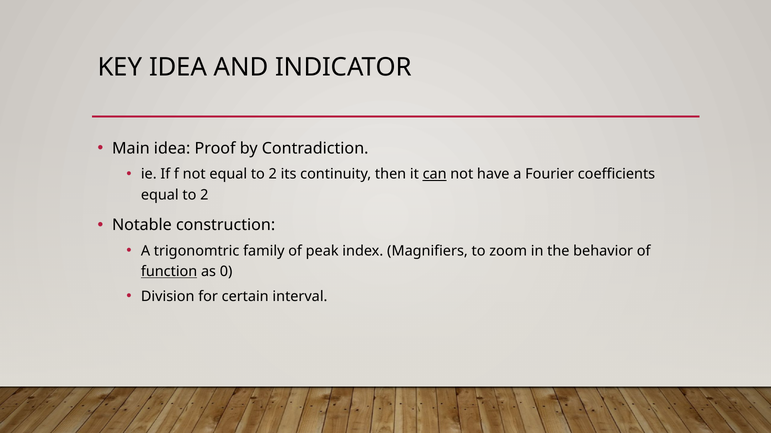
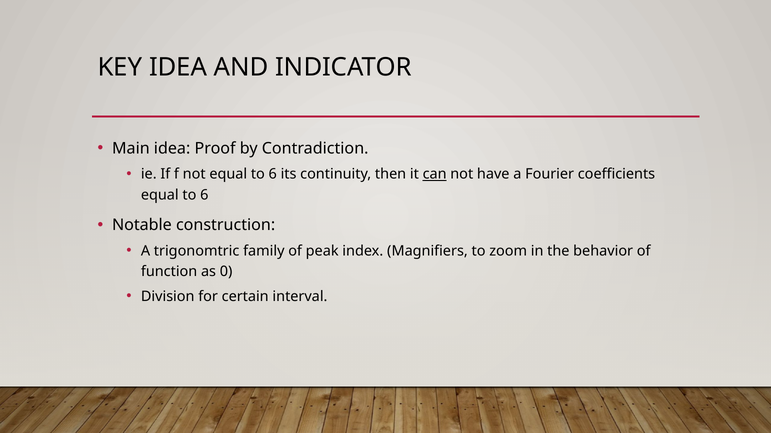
not equal to 2: 2 -> 6
2 at (204, 195): 2 -> 6
function underline: present -> none
